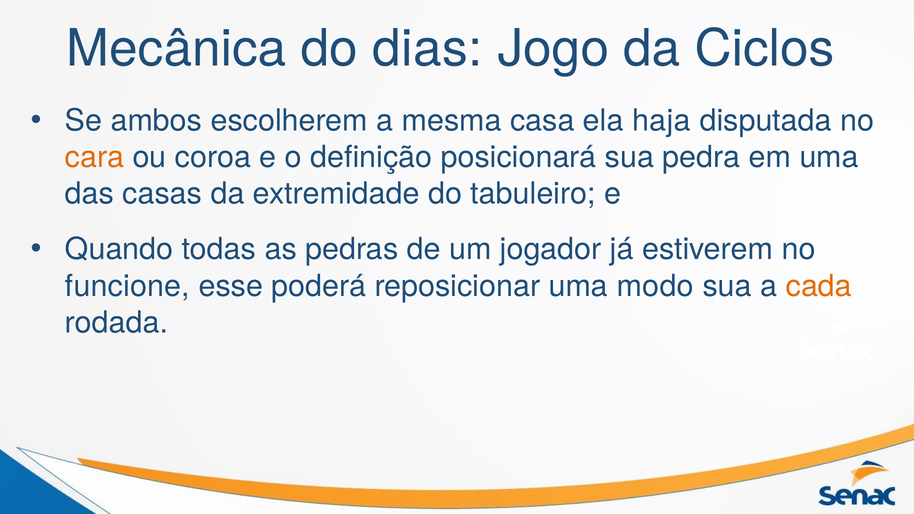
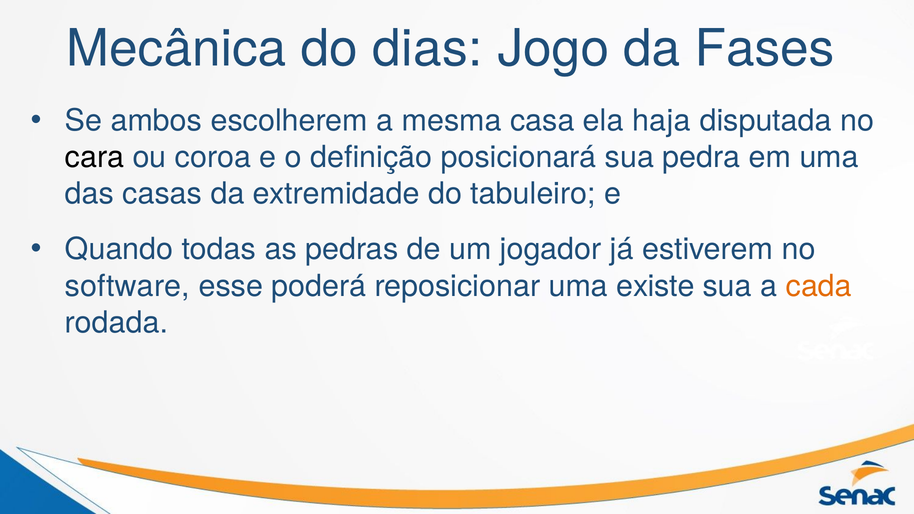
Ciclos: Ciclos -> Fases
cara colour: orange -> black
funcione: funcione -> software
modo: modo -> existe
